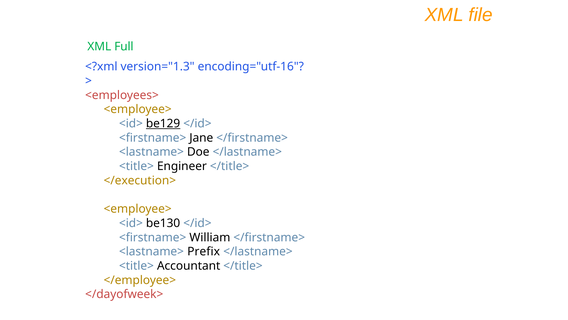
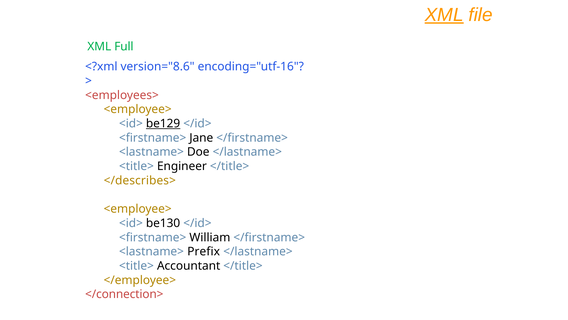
XML at (444, 15) underline: none -> present
version="1.3: version="1.3 -> version="8.6
</execution>: </execution> -> </describes>
</dayofweek>: </dayofweek> -> </connection>
